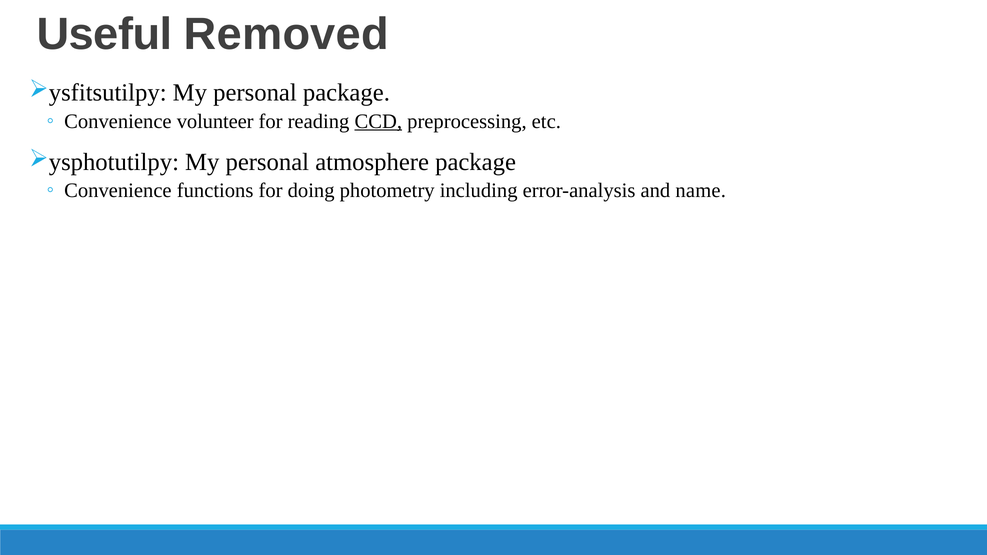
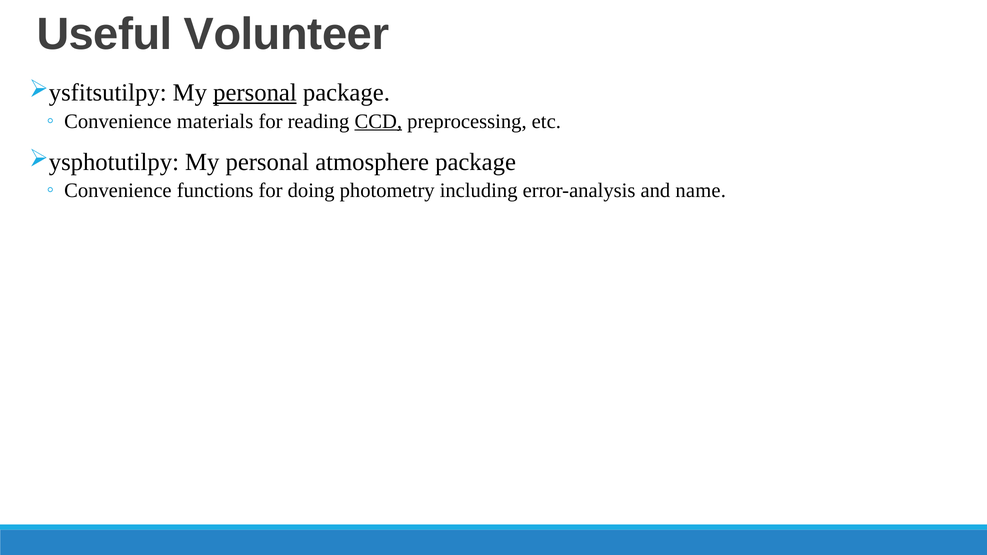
Removed: Removed -> Volunteer
personal at (255, 93) underline: none -> present
volunteer: volunteer -> materials
